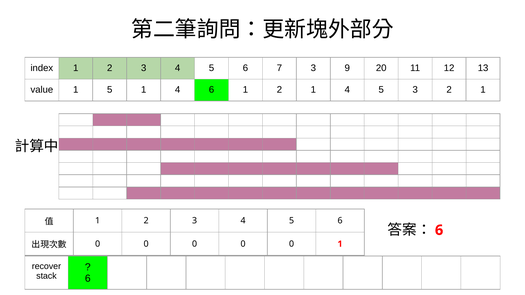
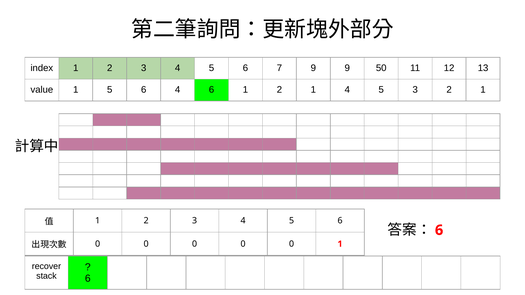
7 3: 3 -> 9
20: 20 -> 50
1 5 1: 1 -> 6
